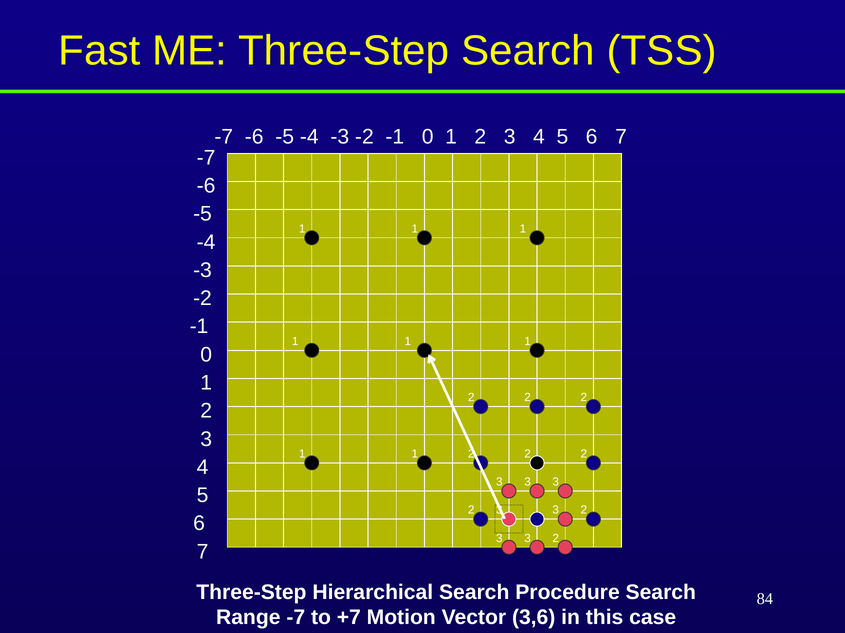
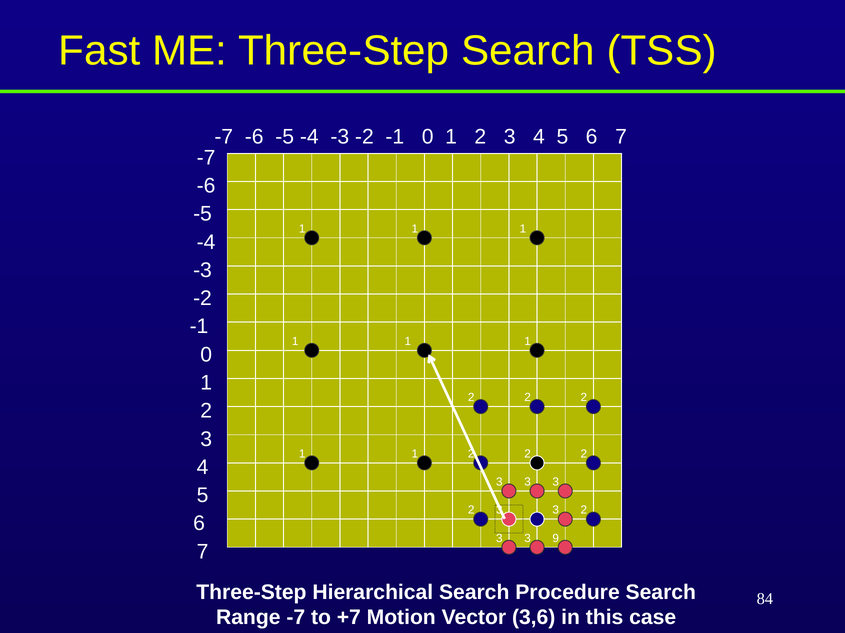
3 2: 2 -> 9
